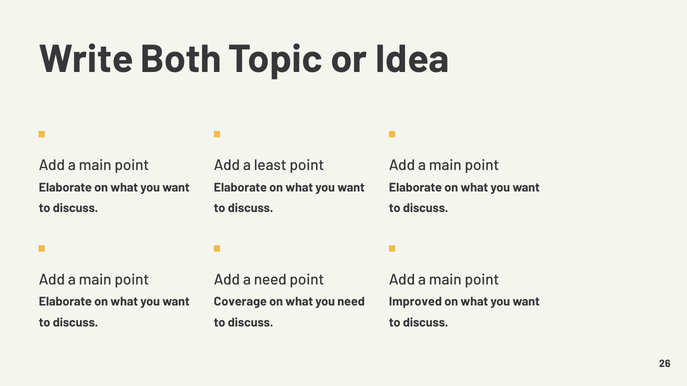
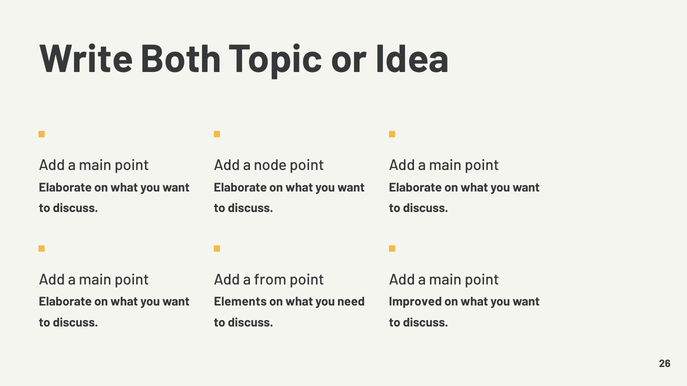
least: least -> node
a need: need -> from
Coverage: Coverage -> Elements
